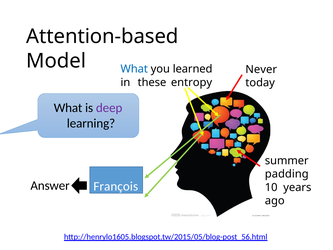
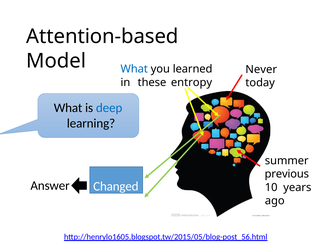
deep colour: purple -> blue
padding: padding -> previous
François: François -> Changed
